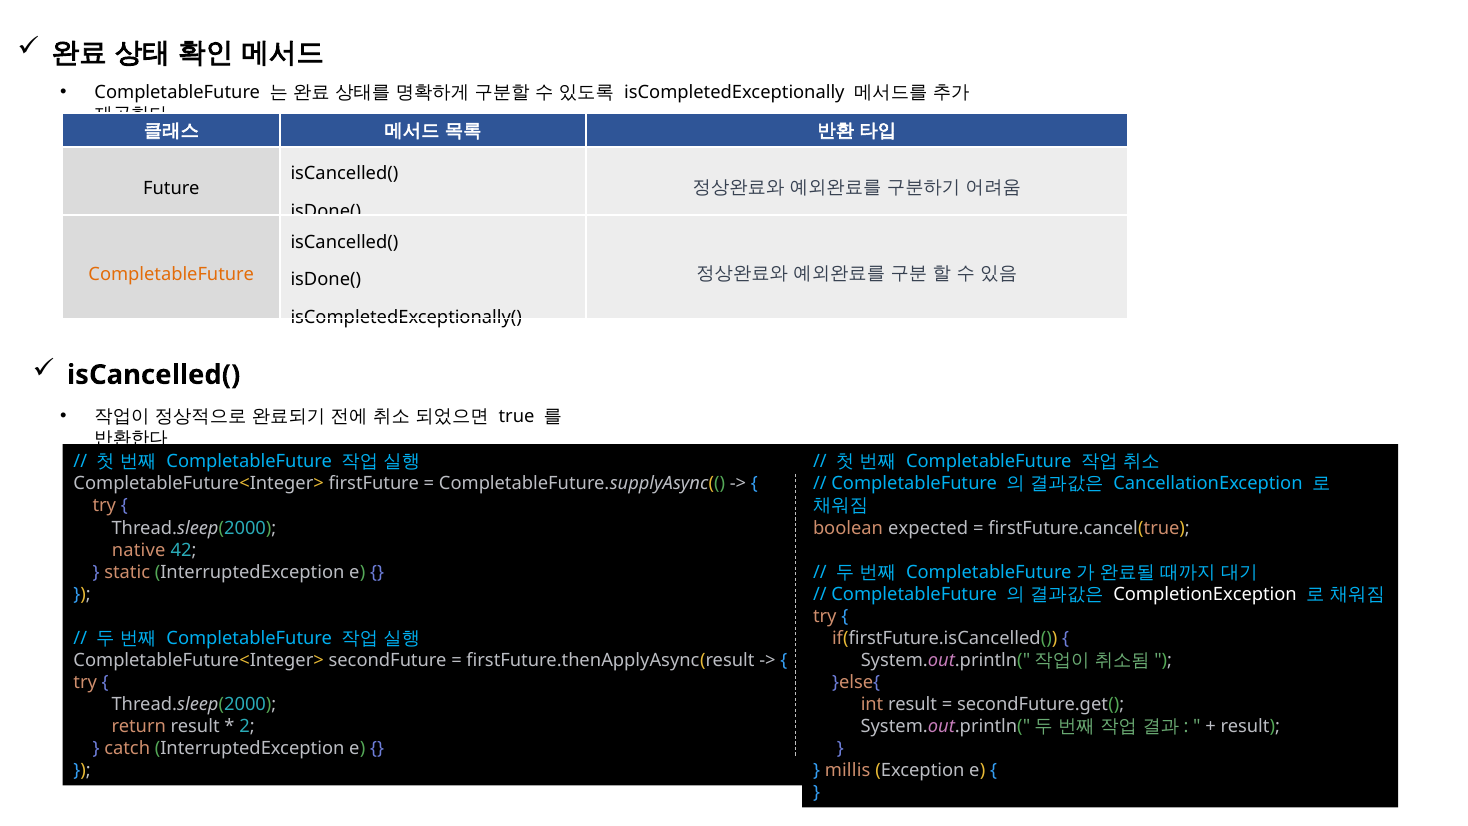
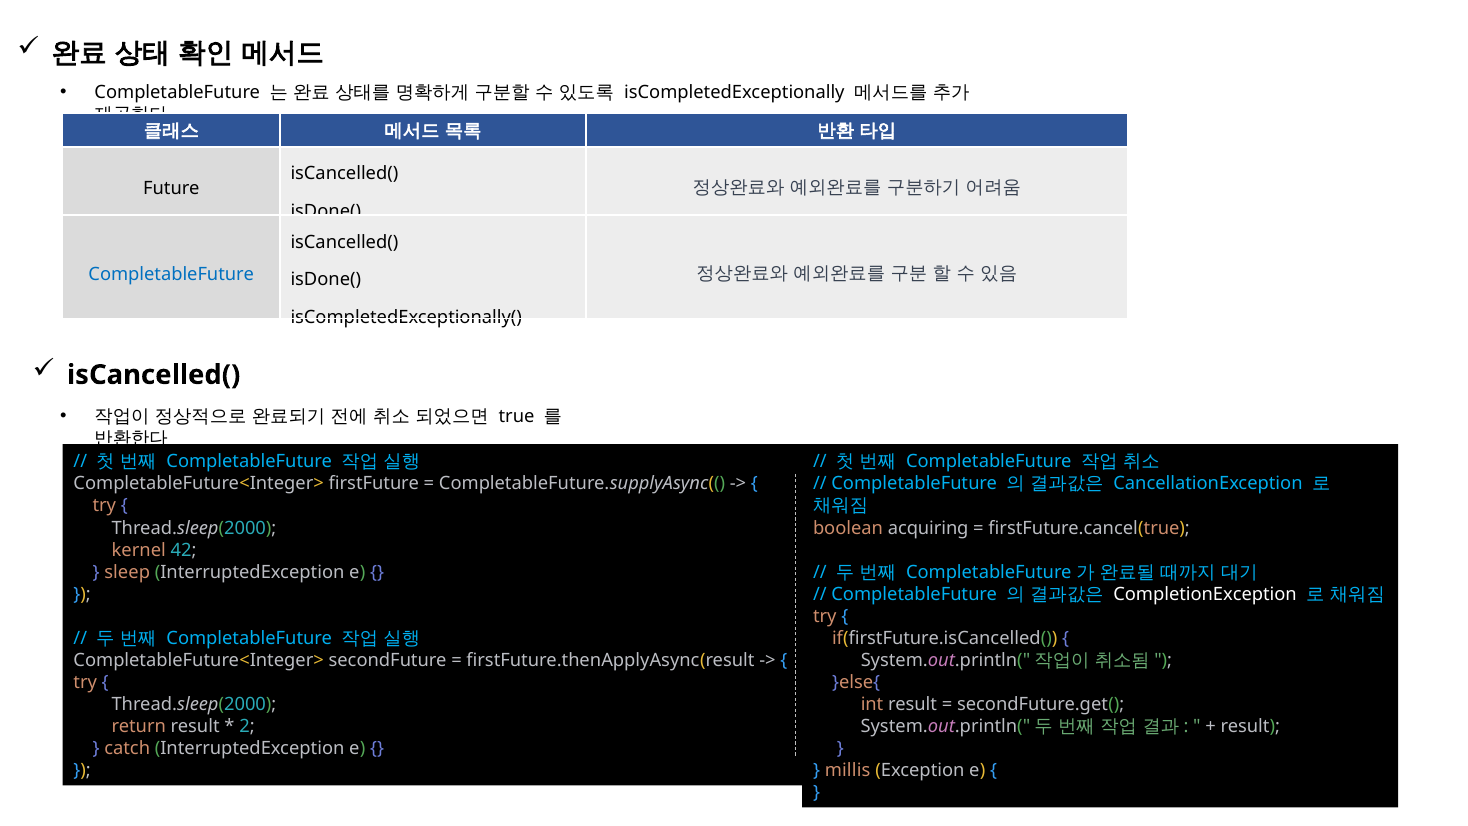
CompletableFuture at (171, 275) colour: orange -> blue
expected: expected -> acquiring
native: native -> kernel
static: static -> sleep
